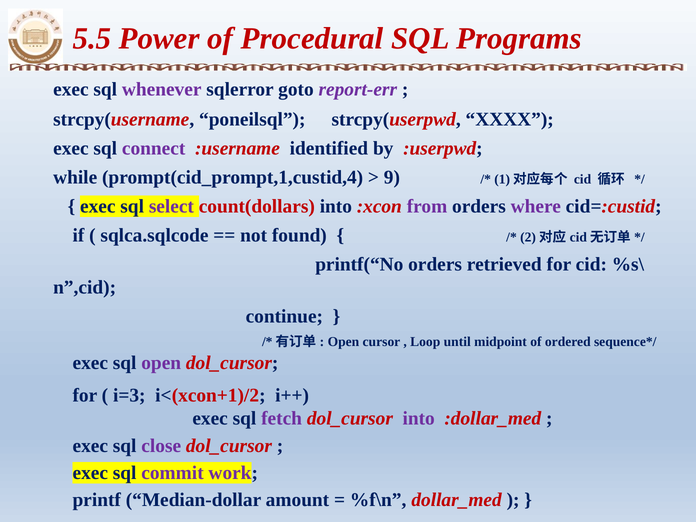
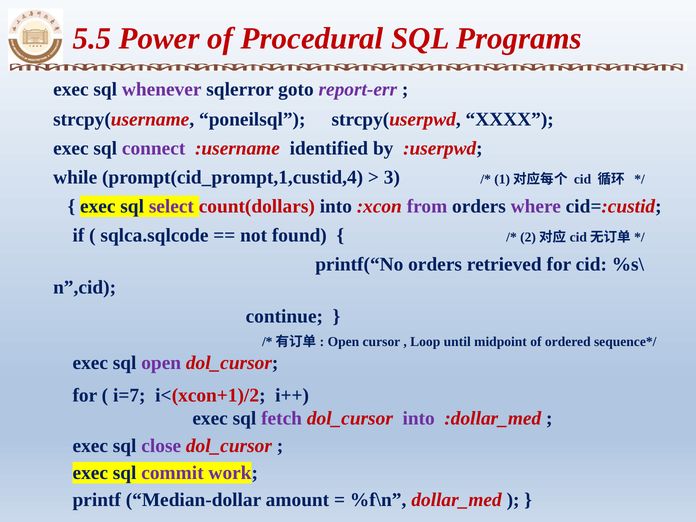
9: 9 -> 3
i=3: i=3 -> i=7
